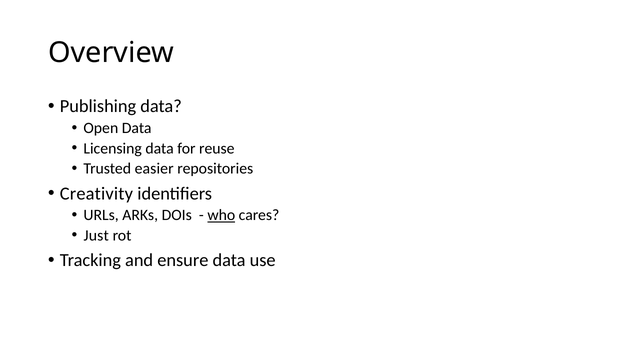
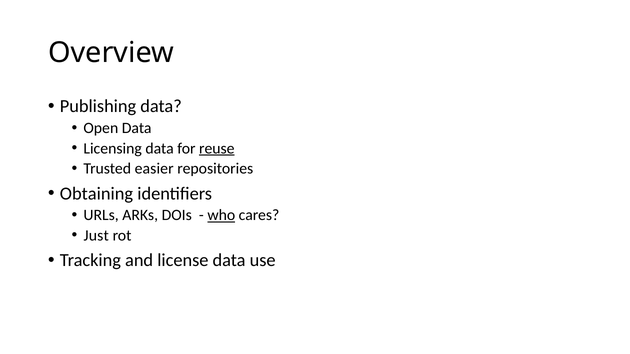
reuse underline: none -> present
Creativity: Creativity -> Obtaining
ensure: ensure -> license
